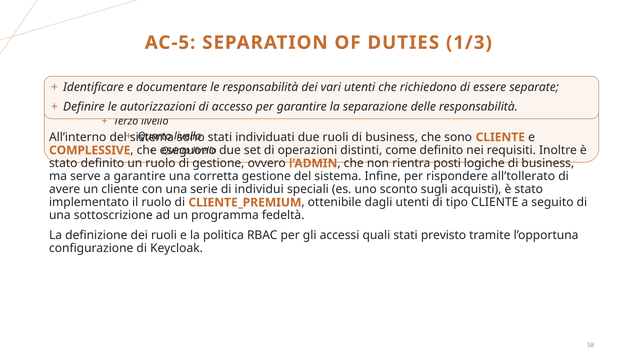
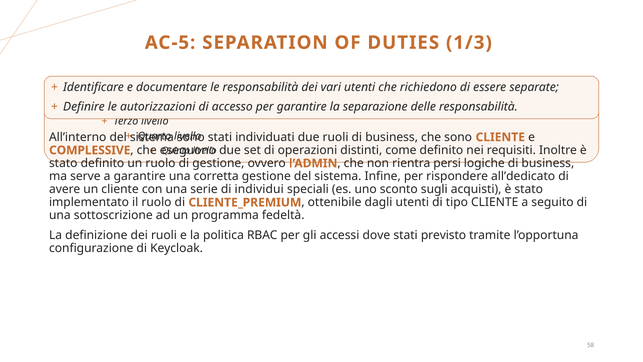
posti: posti -> persi
all’tollerato: all’tollerato -> all’dedicato
quali: quali -> dove
